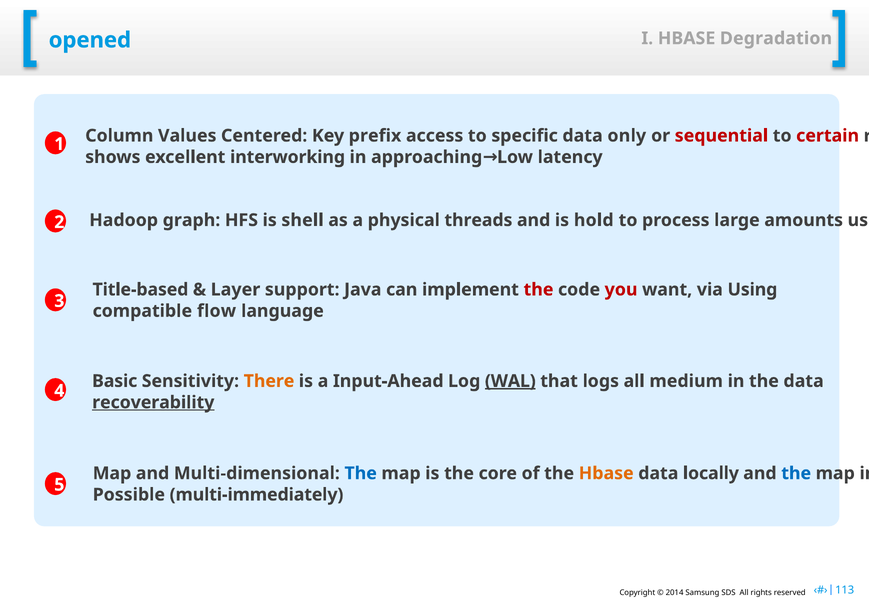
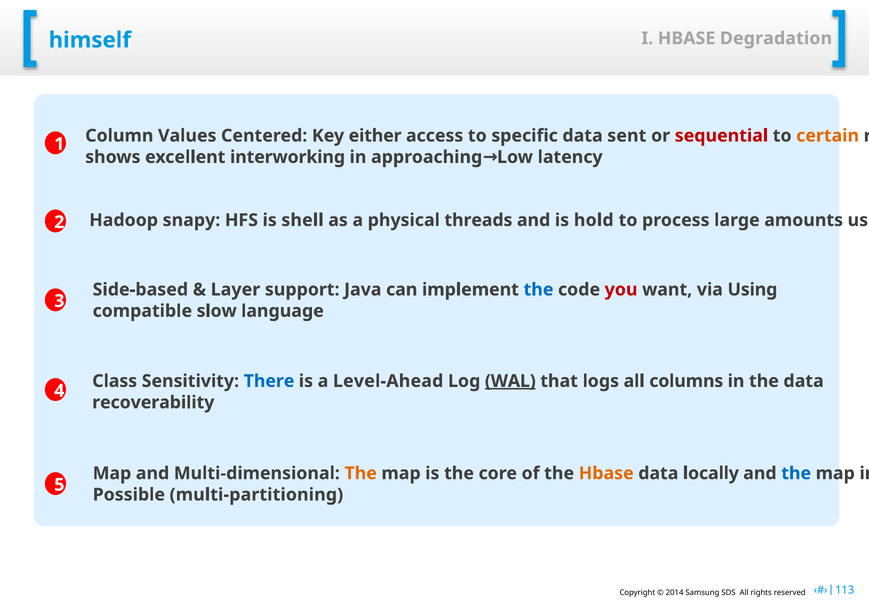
opened: opened -> himself
prefix: prefix -> either
only: only -> sent
certain colour: red -> orange
graph: graph -> snapy
Title-based: Title-based -> Side-based
the at (539, 290) colour: red -> blue
flow: flow -> slow
Basic: Basic -> Class
There colour: orange -> blue
Input-Ahead: Input-Ahead -> Level-Ahead
medium: medium -> columns
recoverability underline: present -> none
The at (361, 474) colour: blue -> orange
multi-immediately: multi-immediately -> multi-partitioning
